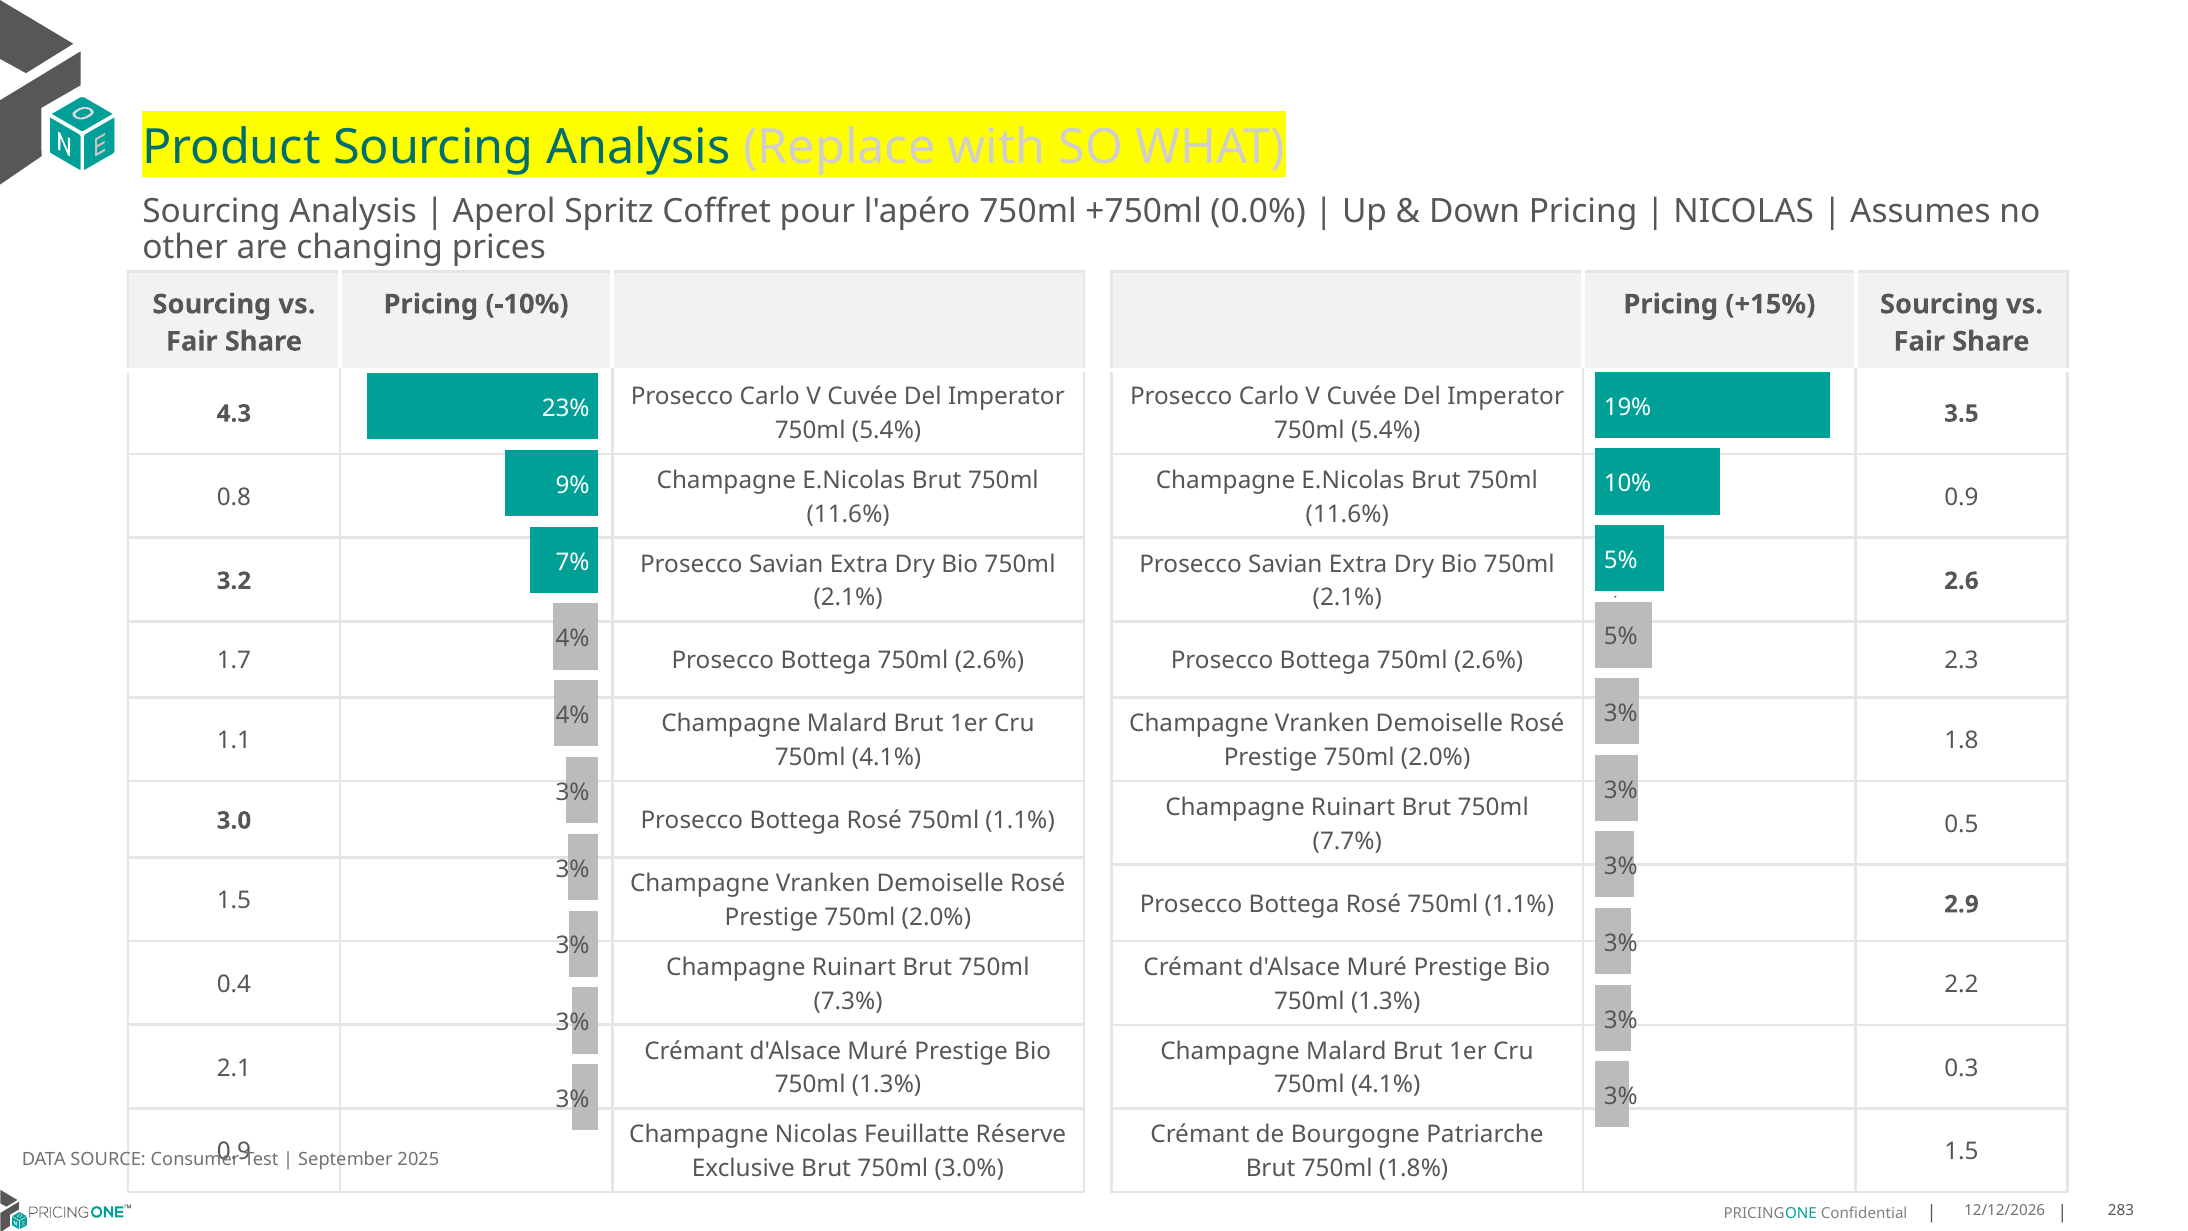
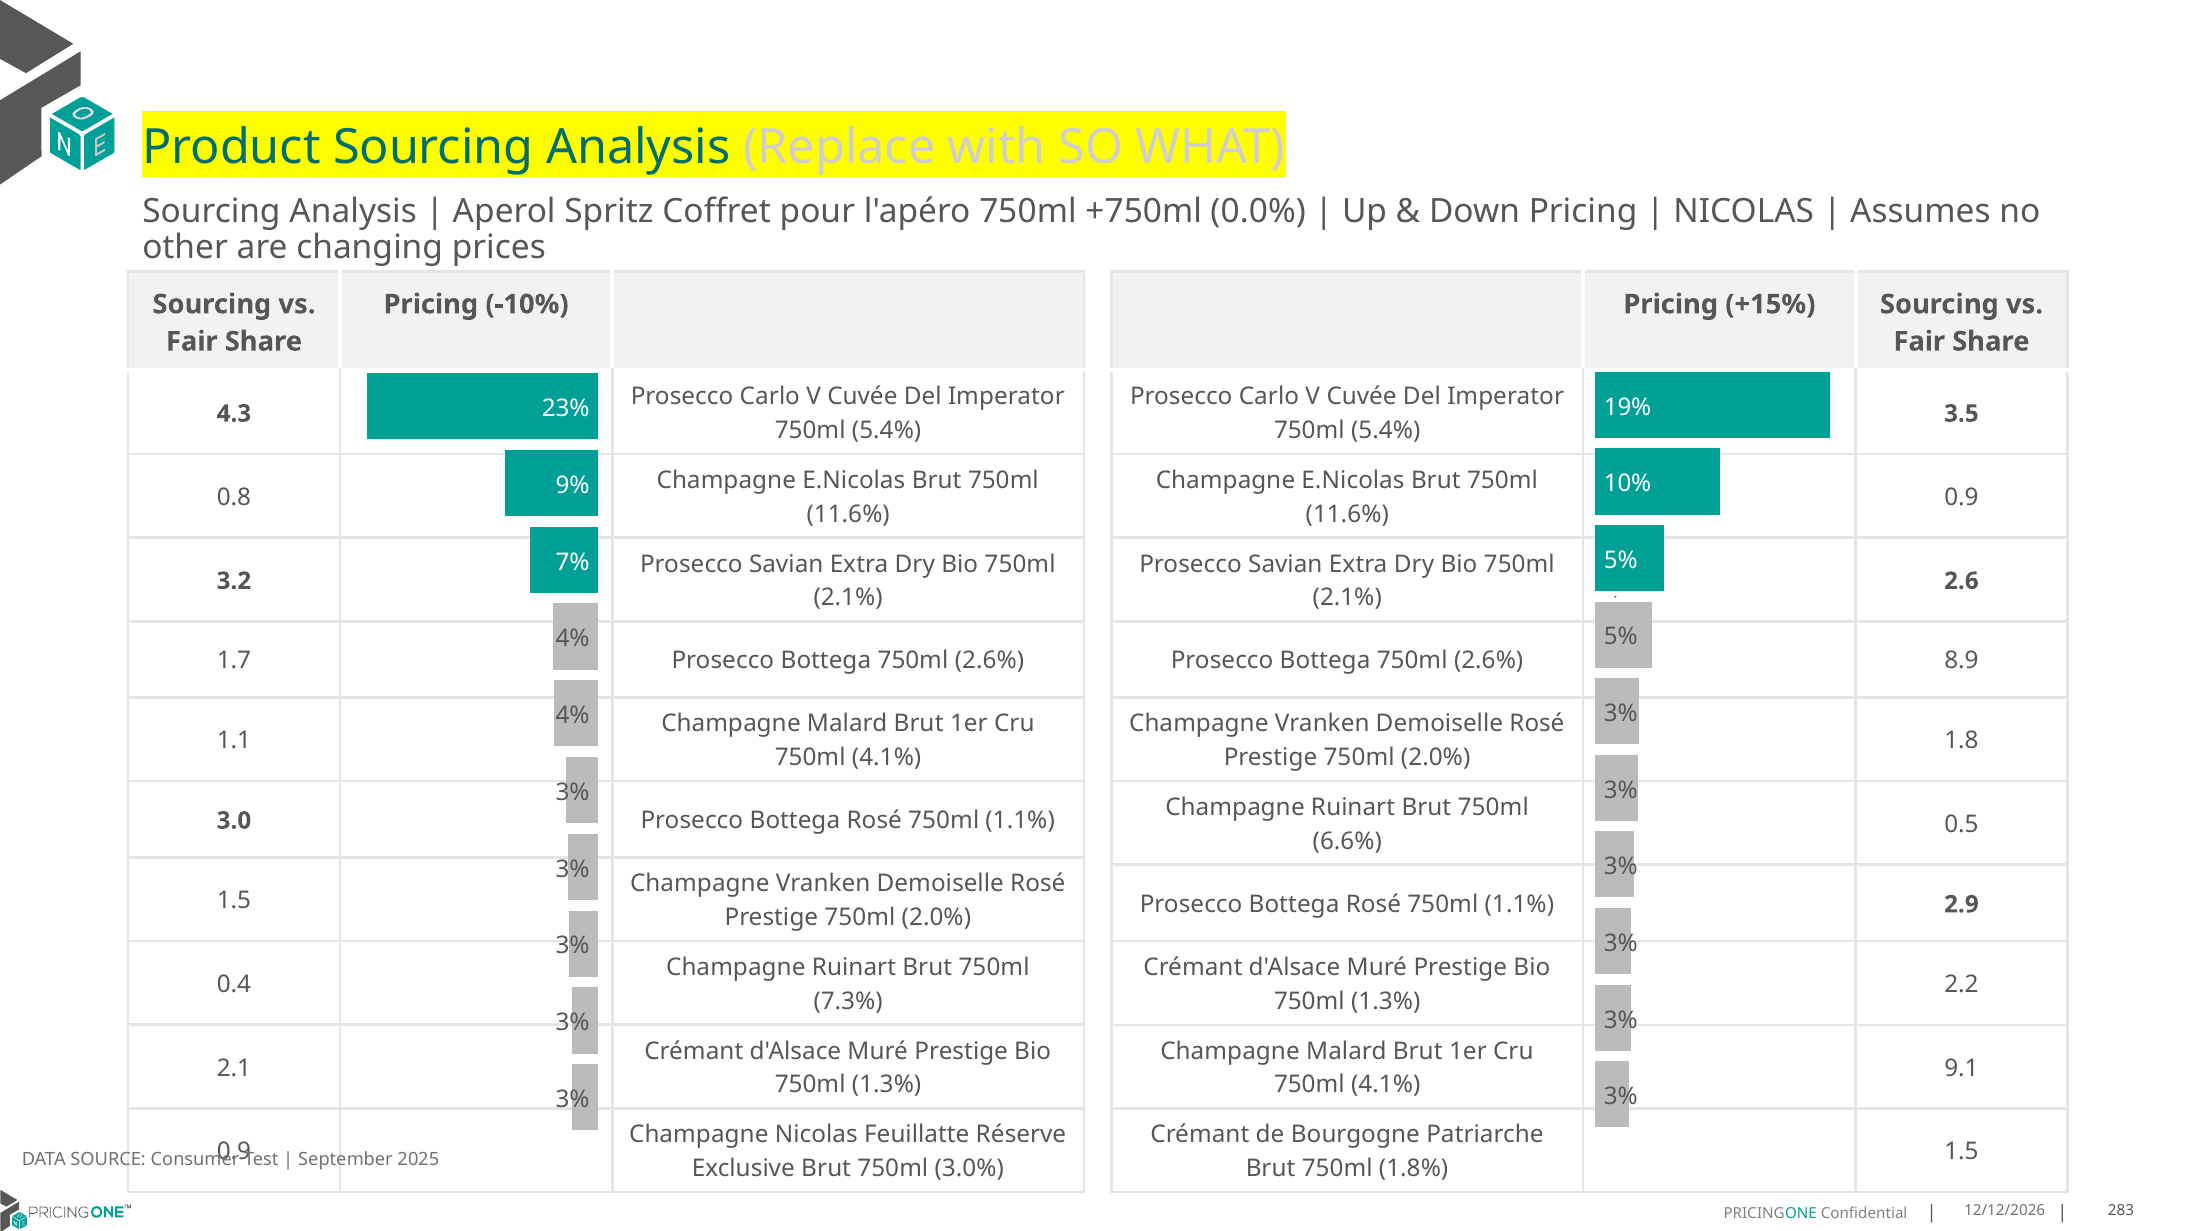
2.3: 2.3 -> 8.9
7.7%: 7.7% -> 6.6%
0.3: 0.3 -> 9.1
